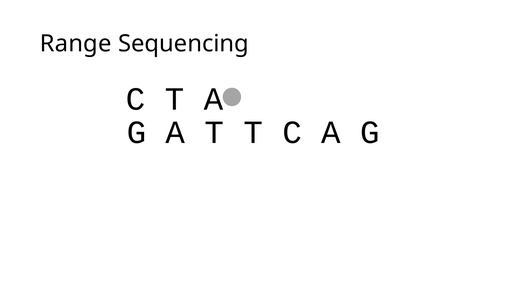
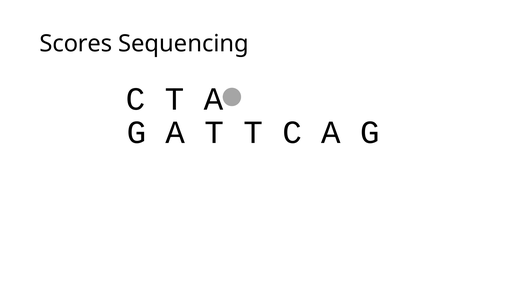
Range: Range -> Scores
